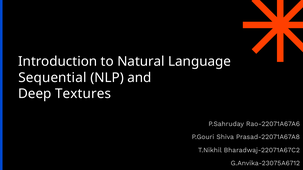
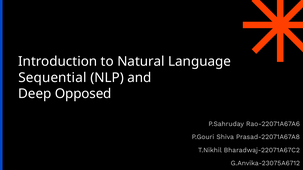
Textures: Textures -> Opposed
